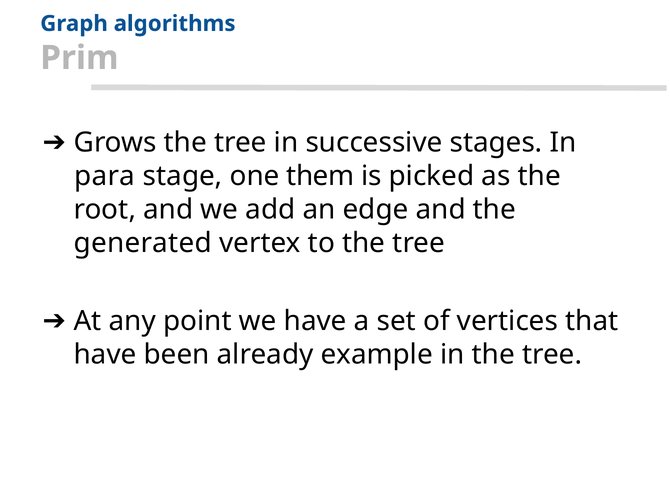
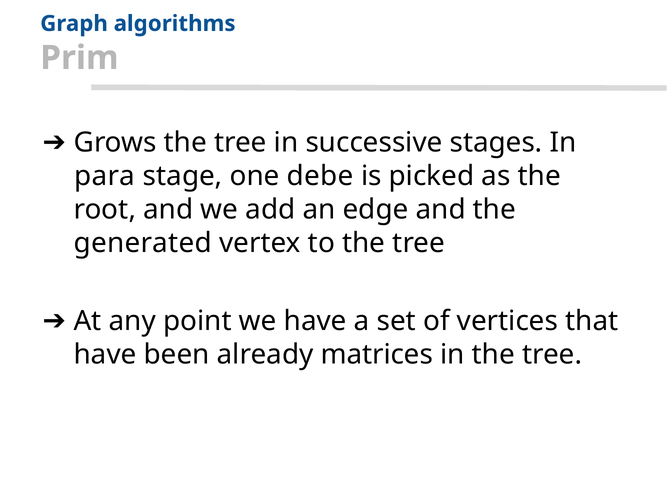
them: them -> debe
example: example -> matrices
